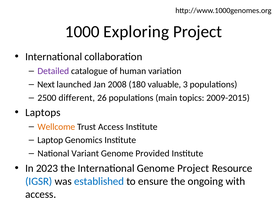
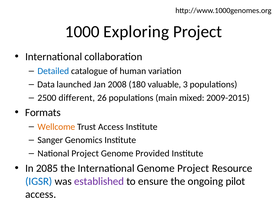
Detailed colour: purple -> blue
Next: Next -> Data
topics: topics -> mixed
Laptops: Laptops -> Formats
Laptop: Laptop -> Sanger
National Variant: Variant -> Project
2023: 2023 -> 2085
established colour: blue -> purple
with: with -> pilot
